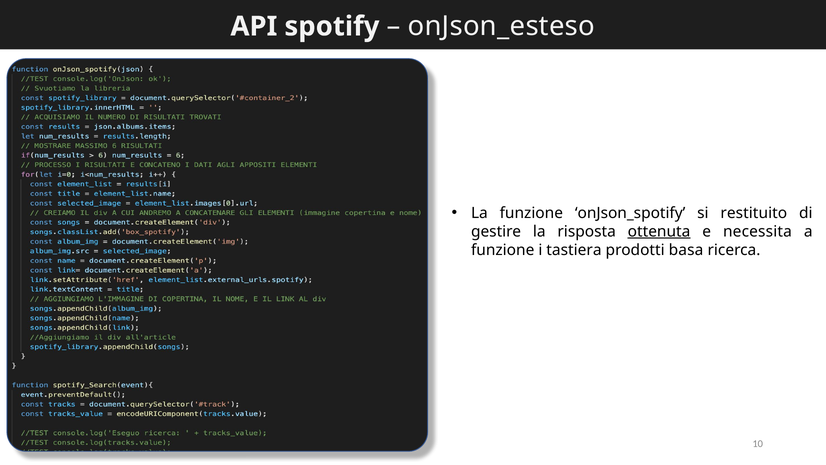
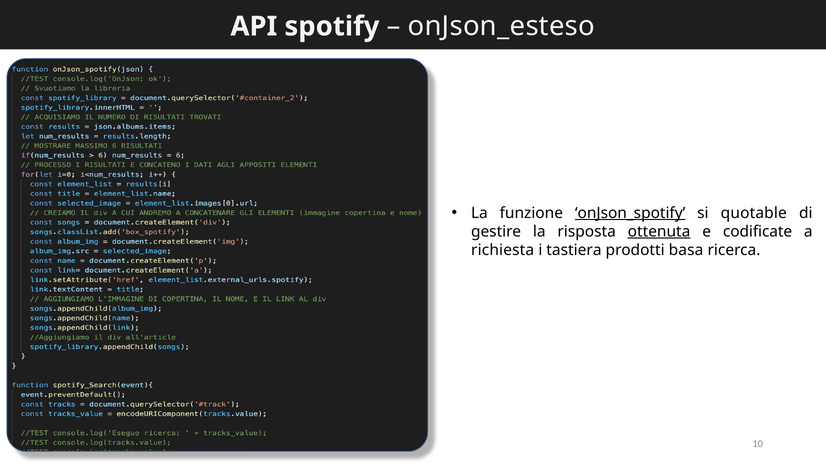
onJson_spotify underline: none -> present
restituito: restituito -> quotable
necessita: necessita -> codificate
funzione at (503, 250): funzione -> richiesta
